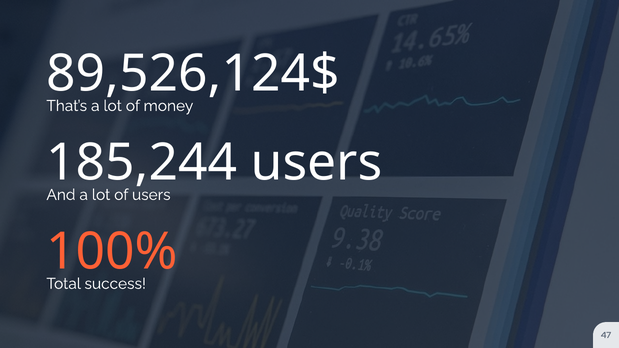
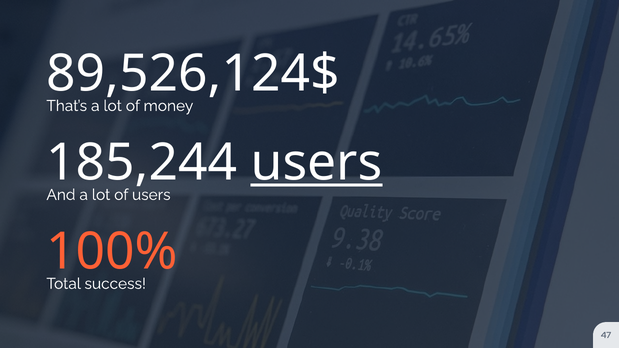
users at (317, 163) underline: none -> present
